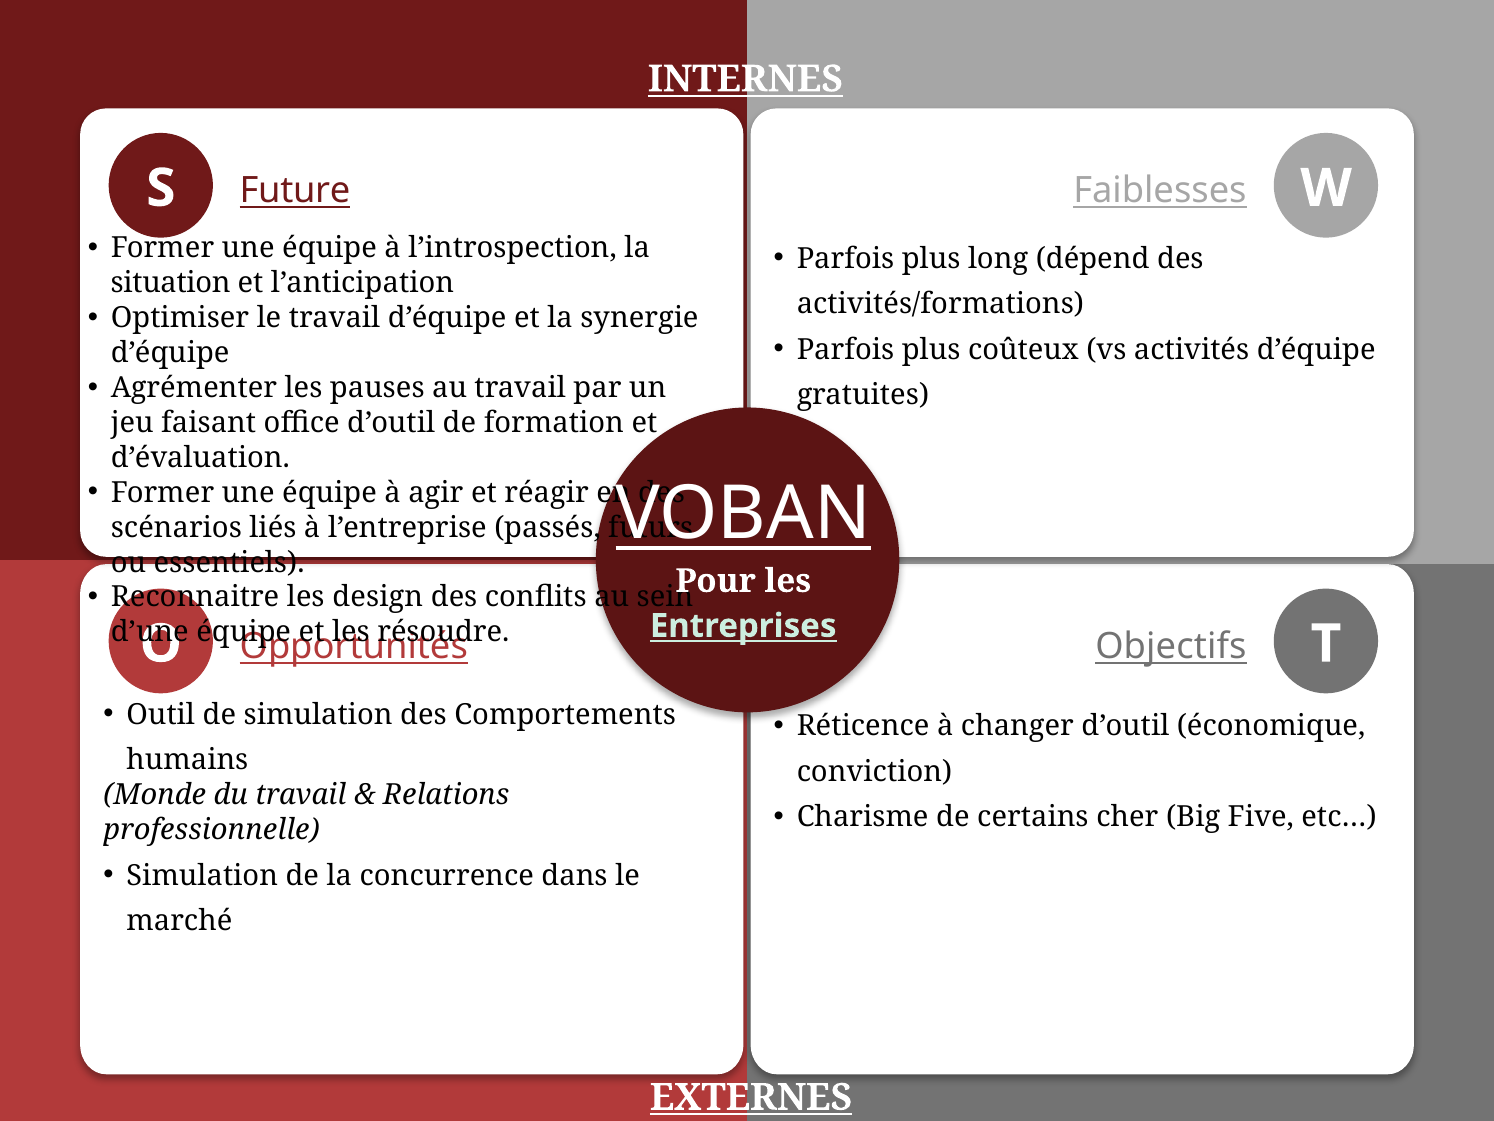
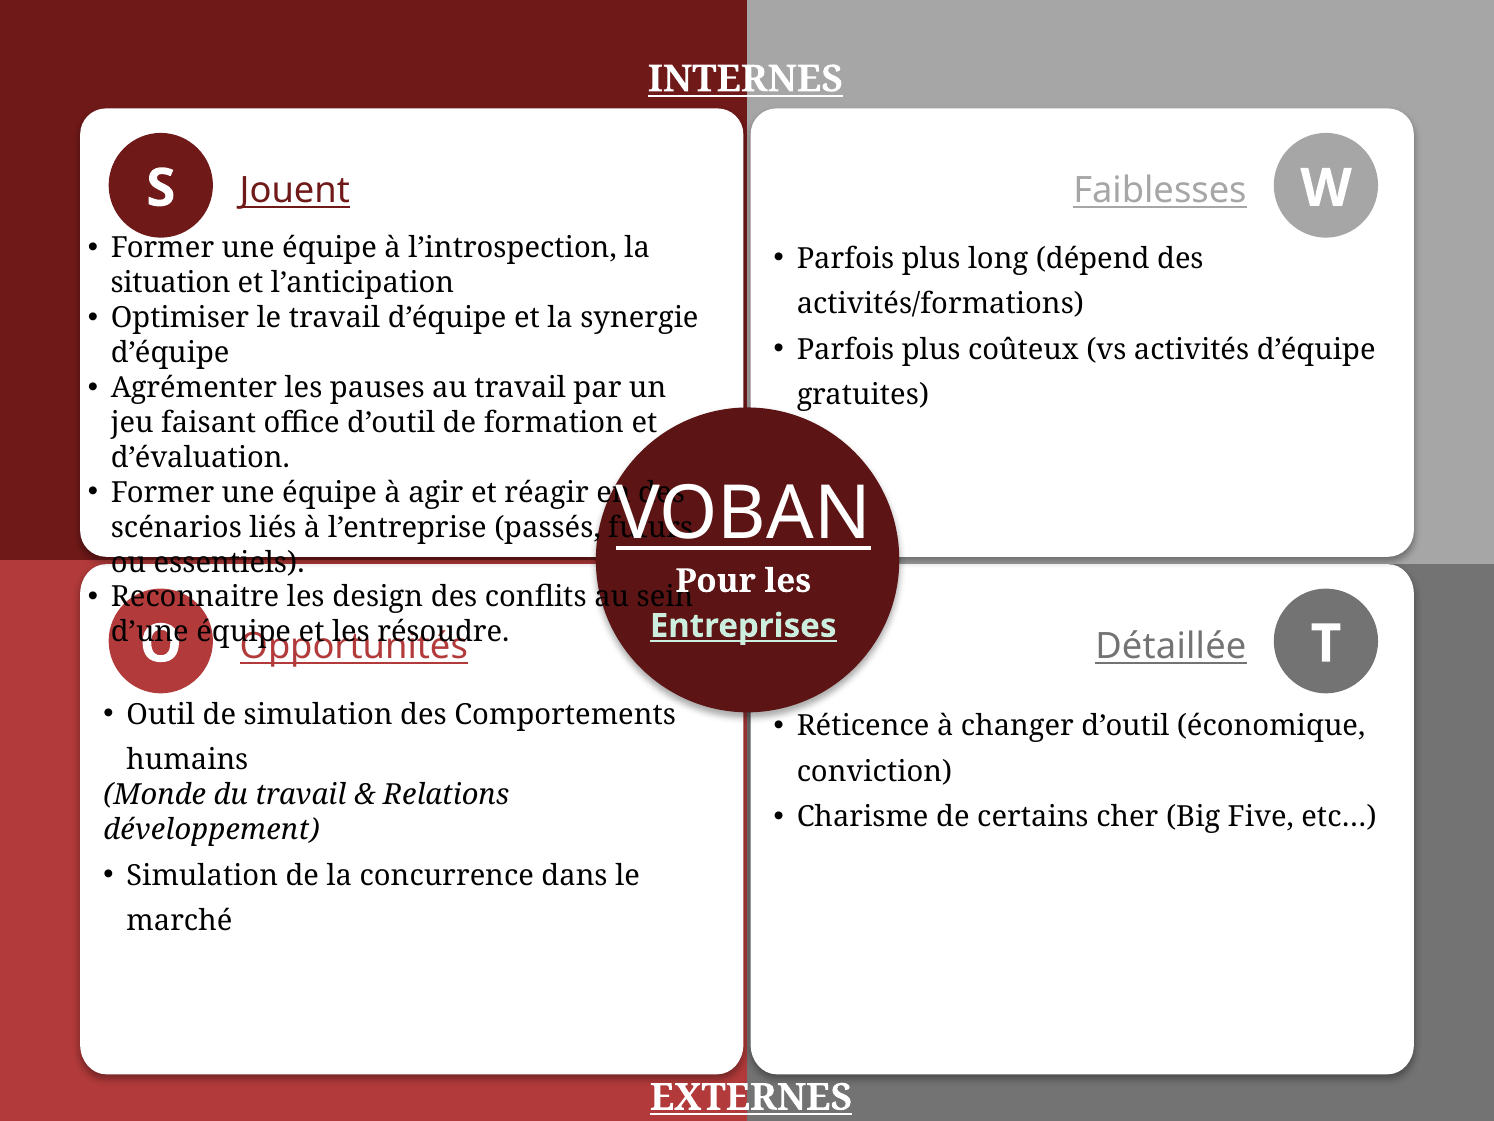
Future: Future -> Jouent
Objectifs: Objectifs -> Détaillée
professionnelle: professionnelle -> développement
